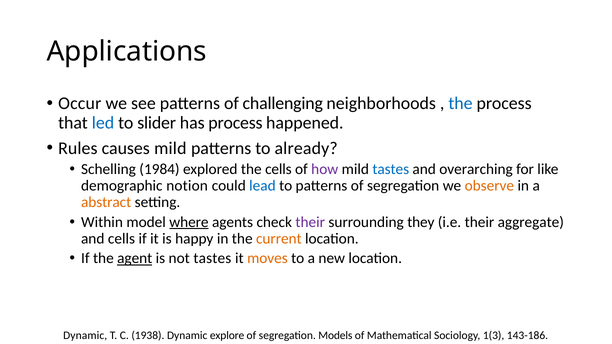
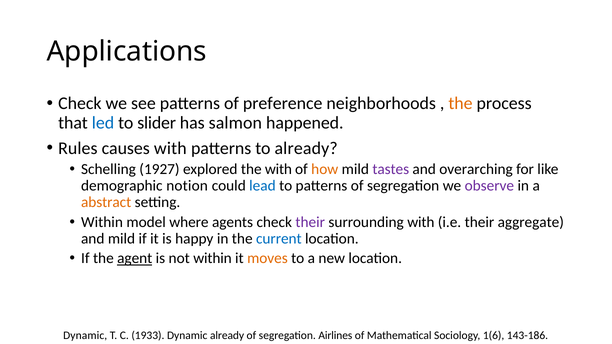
Occur at (80, 103): Occur -> Check
challenging: challenging -> preference
the at (461, 103) colour: blue -> orange
has process: process -> salmon
causes mild: mild -> with
1984: 1984 -> 1927
the cells: cells -> with
how colour: purple -> orange
tastes at (391, 170) colour: blue -> purple
observe colour: orange -> purple
where underline: present -> none
surrounding they: they -> with
and cells: cells -> mild
current colour: orange -> blue
not tastes: tastes -> within
1938: 1938 -> 1933
Dynamic explore: explore -> already
Models: Models -> Airlines
1(3: 1(3 -> 1(6
